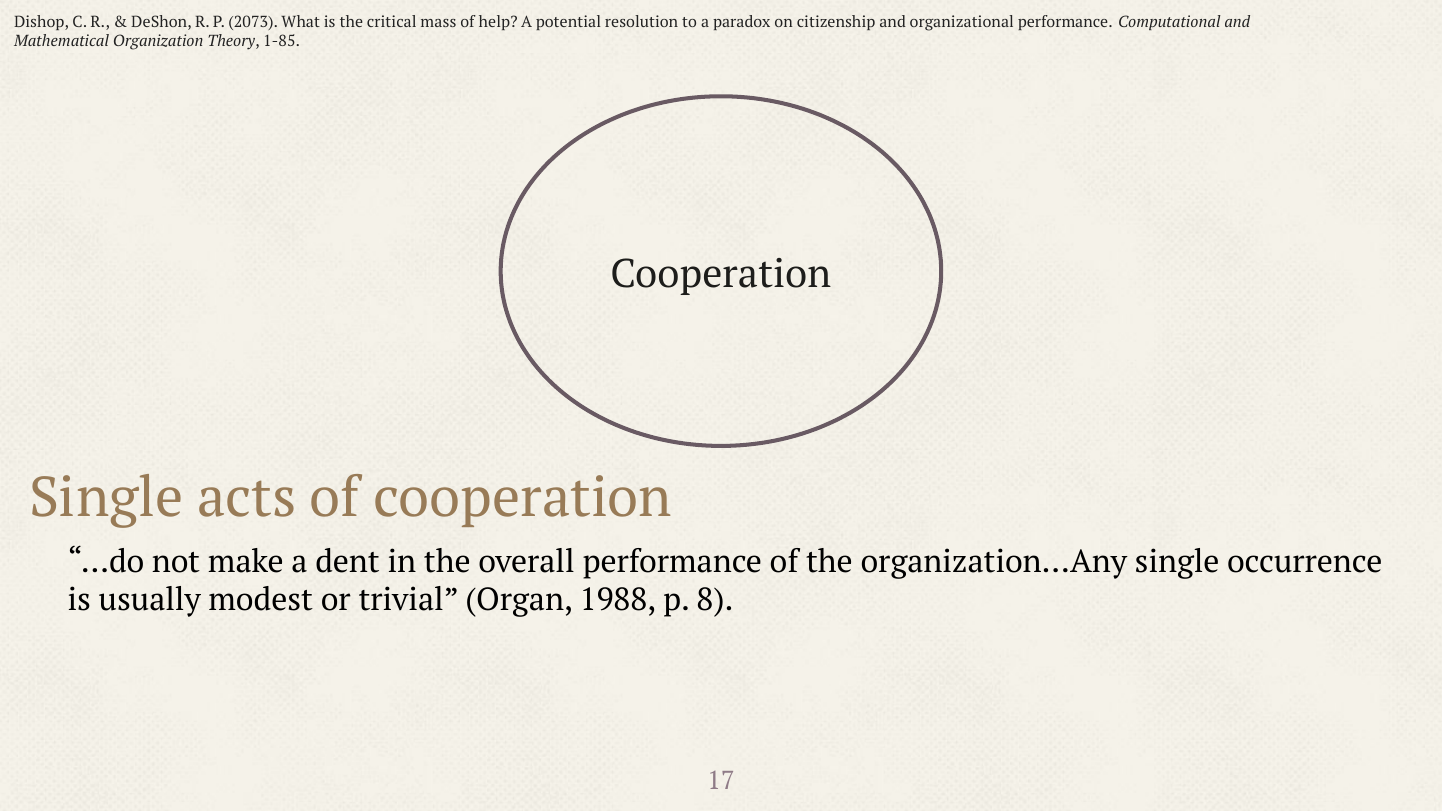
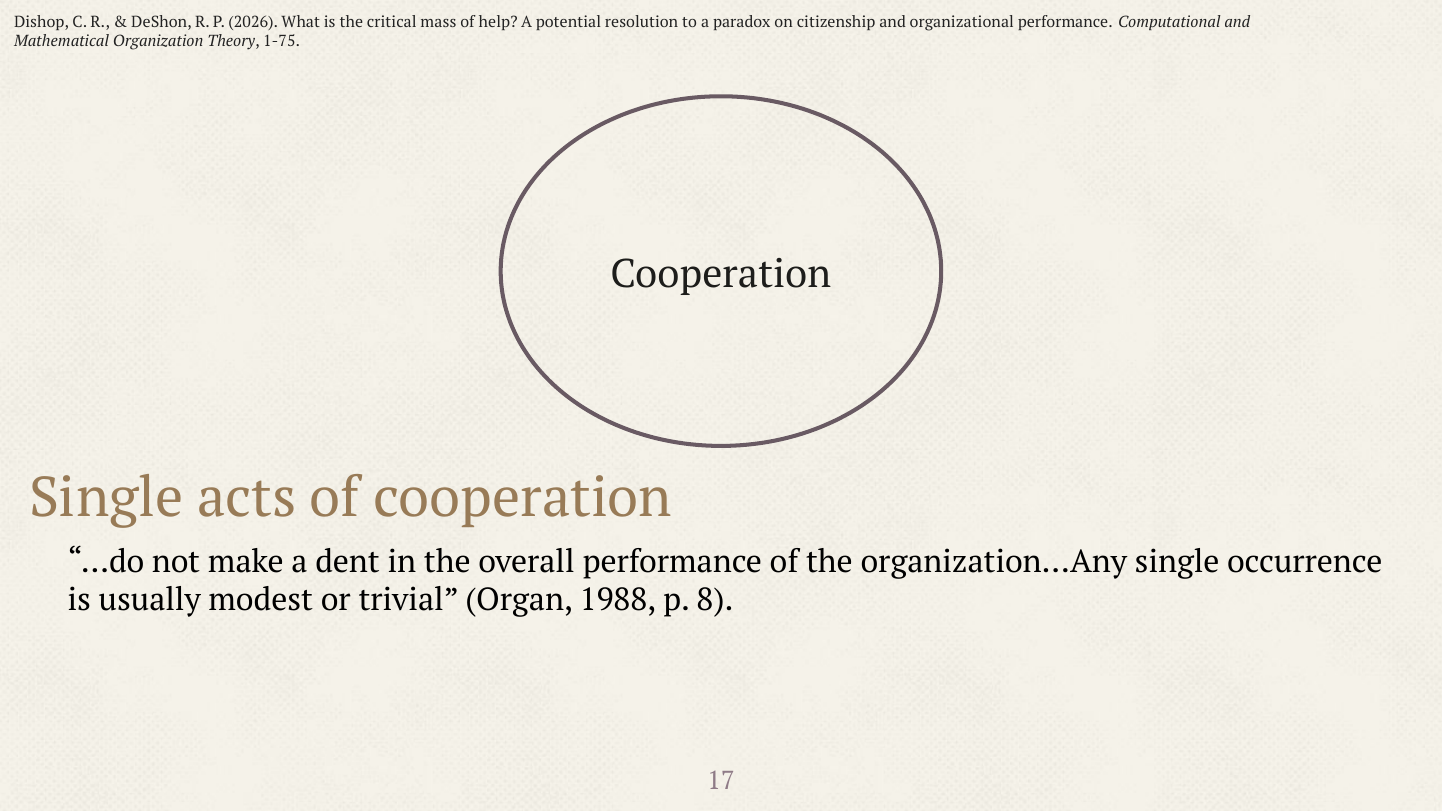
2073: 2073 -> 2026
1-85: 1-85 -> 1-75
